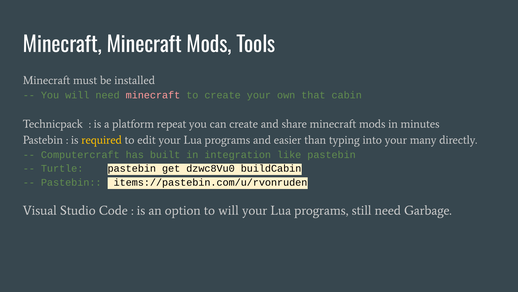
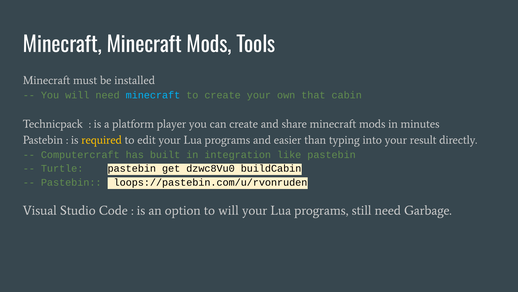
minecraft at (153, 95) colour: pink -> light blue
repeat: repeat -> player
many: many -> result
items://pastebin.com/u/rvonruden: items://pastebin.com/u/rvonruden -> loops://pastebin.com/u/rvonruden
